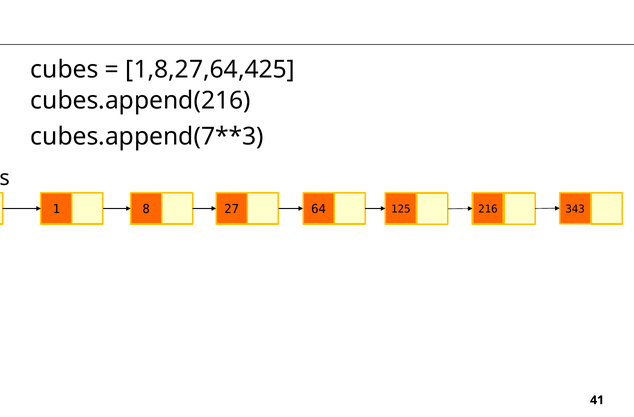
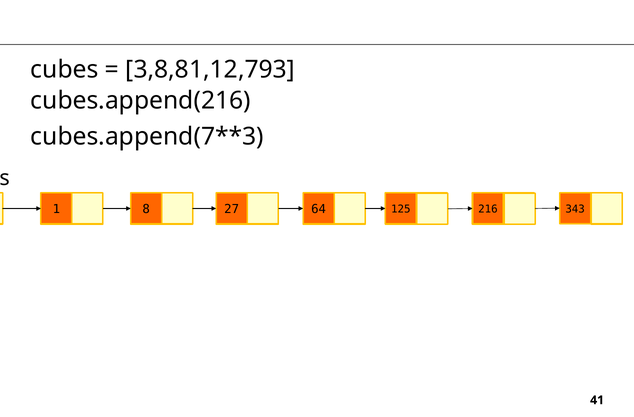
1,8,27,64,425: 1,8,27,64,425 -> 3,8,81,12,793
